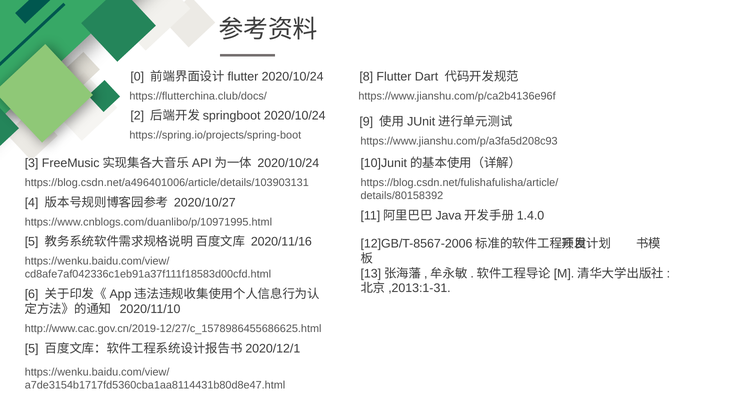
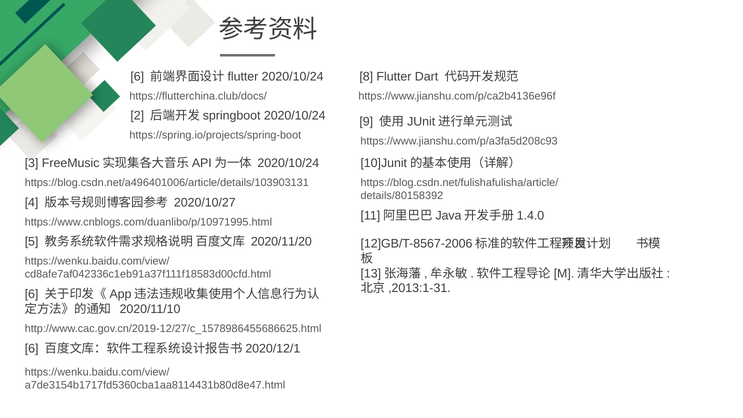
0 at (137, 77): 0 -> 6
2020/11/16: 2020/11/16 -> 2020/11/20
5 at (32, 348): 5 -> 6
